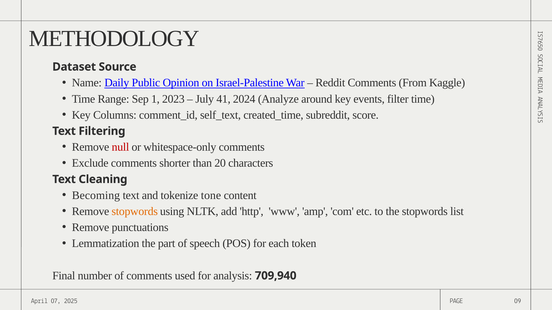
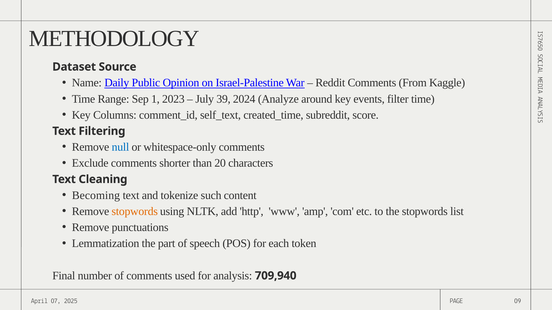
41: 41 -> 39
null colour: red -> blue
tone: tone -> such
